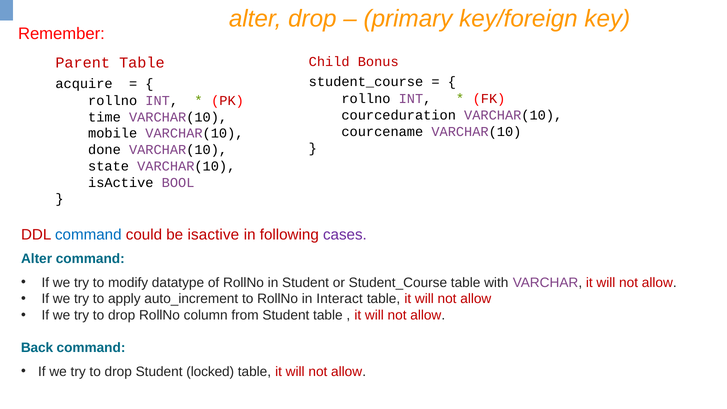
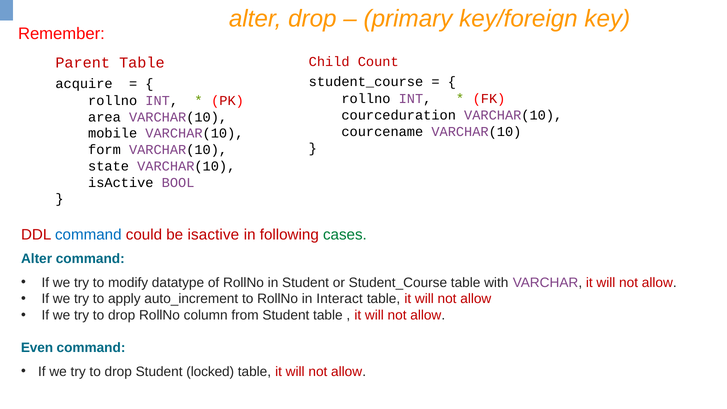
Bonus: Bonus -> Count
time: time -> area
done: done -> form
cases colour: purple -> green
Back: Back -> Even
